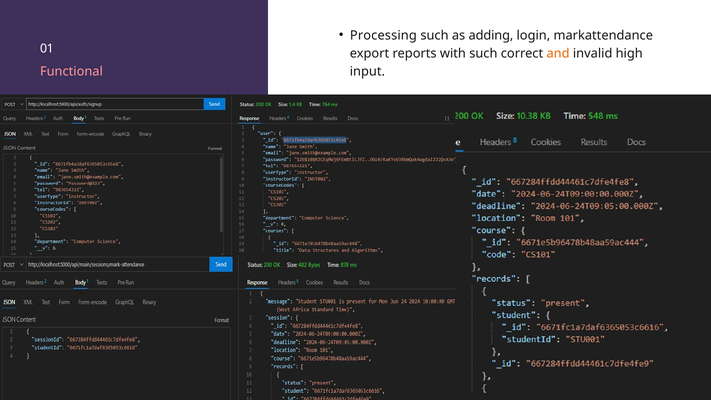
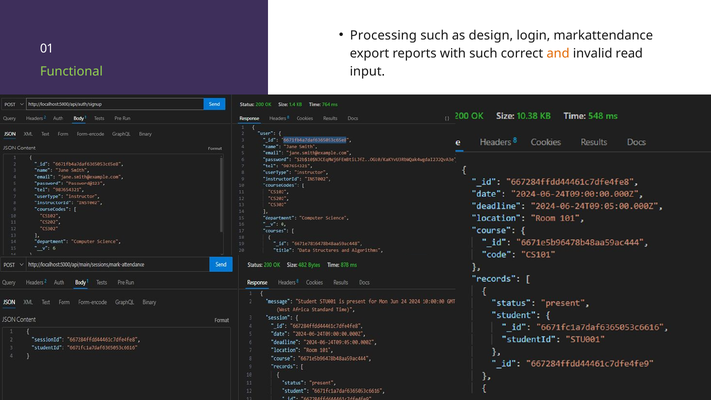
adding: adding -> design
high: high -> read
Functional colour: pink -> light green
